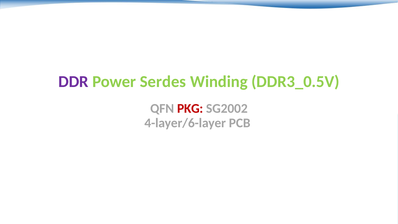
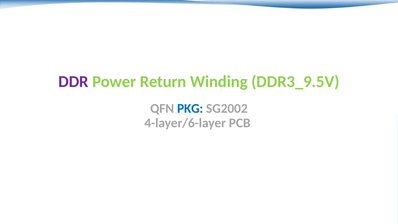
Serdes: Serdes -> Return
DDR3_0.5V: DDR3_0.5V -> DDR3_9.5V
PKG colour: red -> blue
